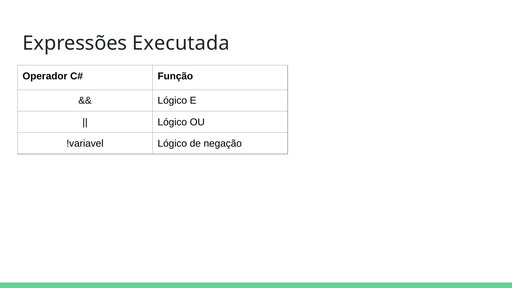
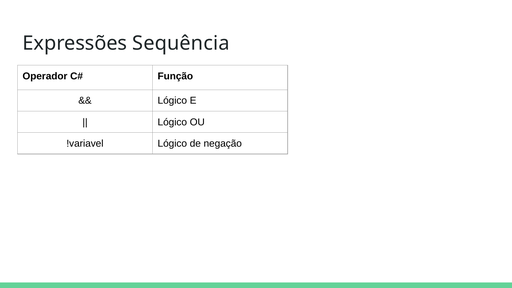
Executada: Executada -> Sequência
